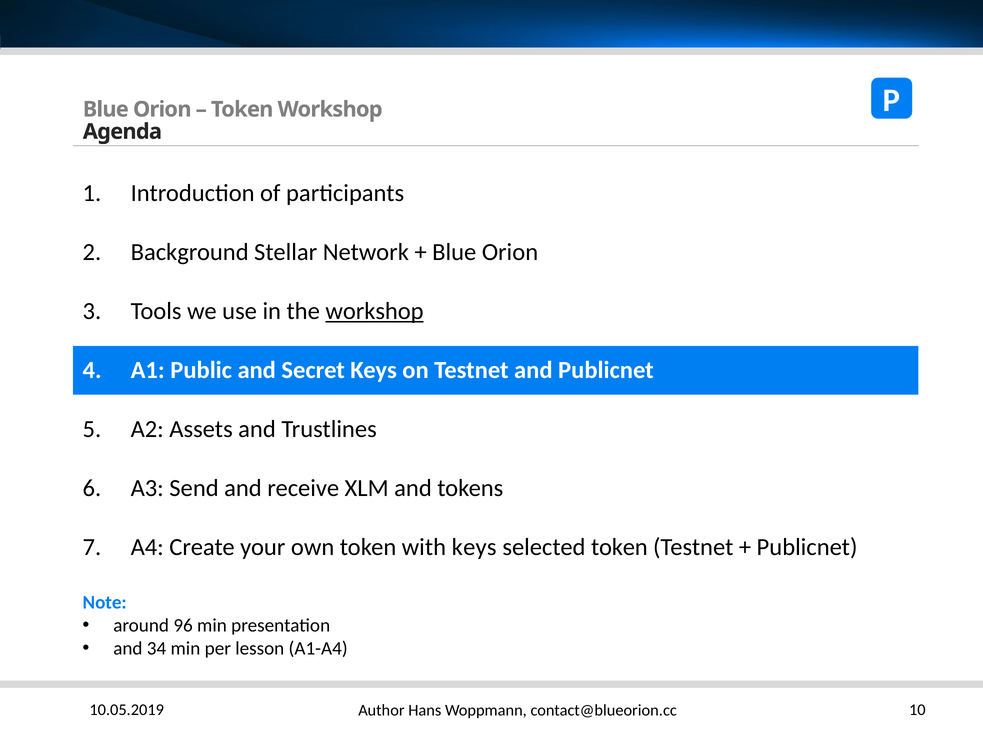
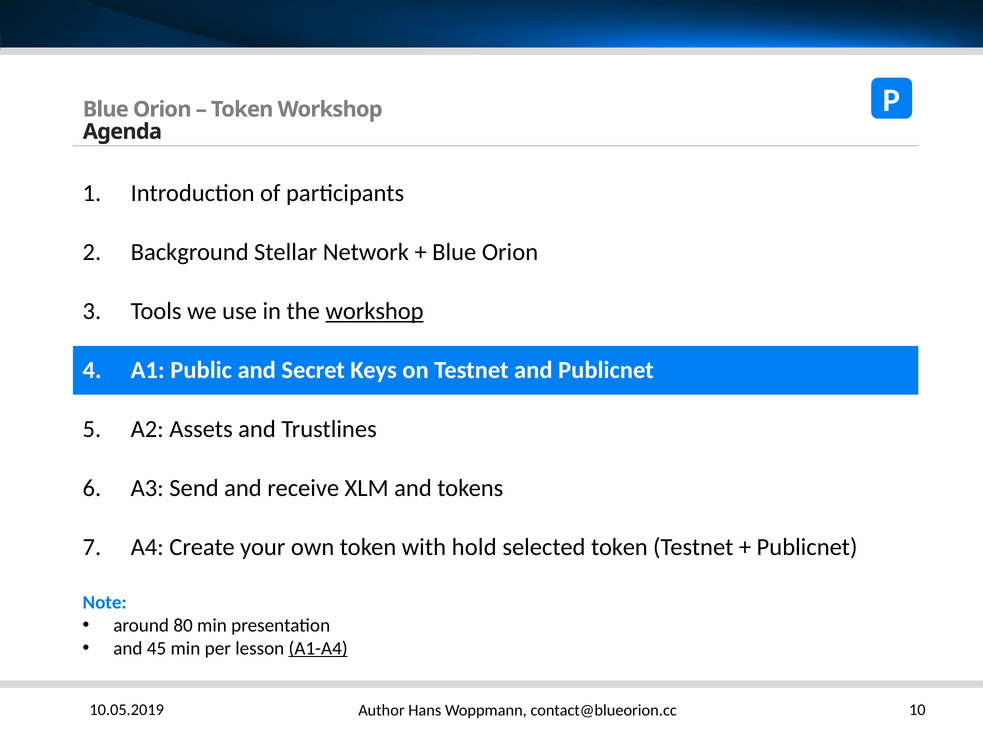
with keys: keys -> hold
96: 96 -> 80
34: 34 -> 45
A1-A4 underline: none -> present
